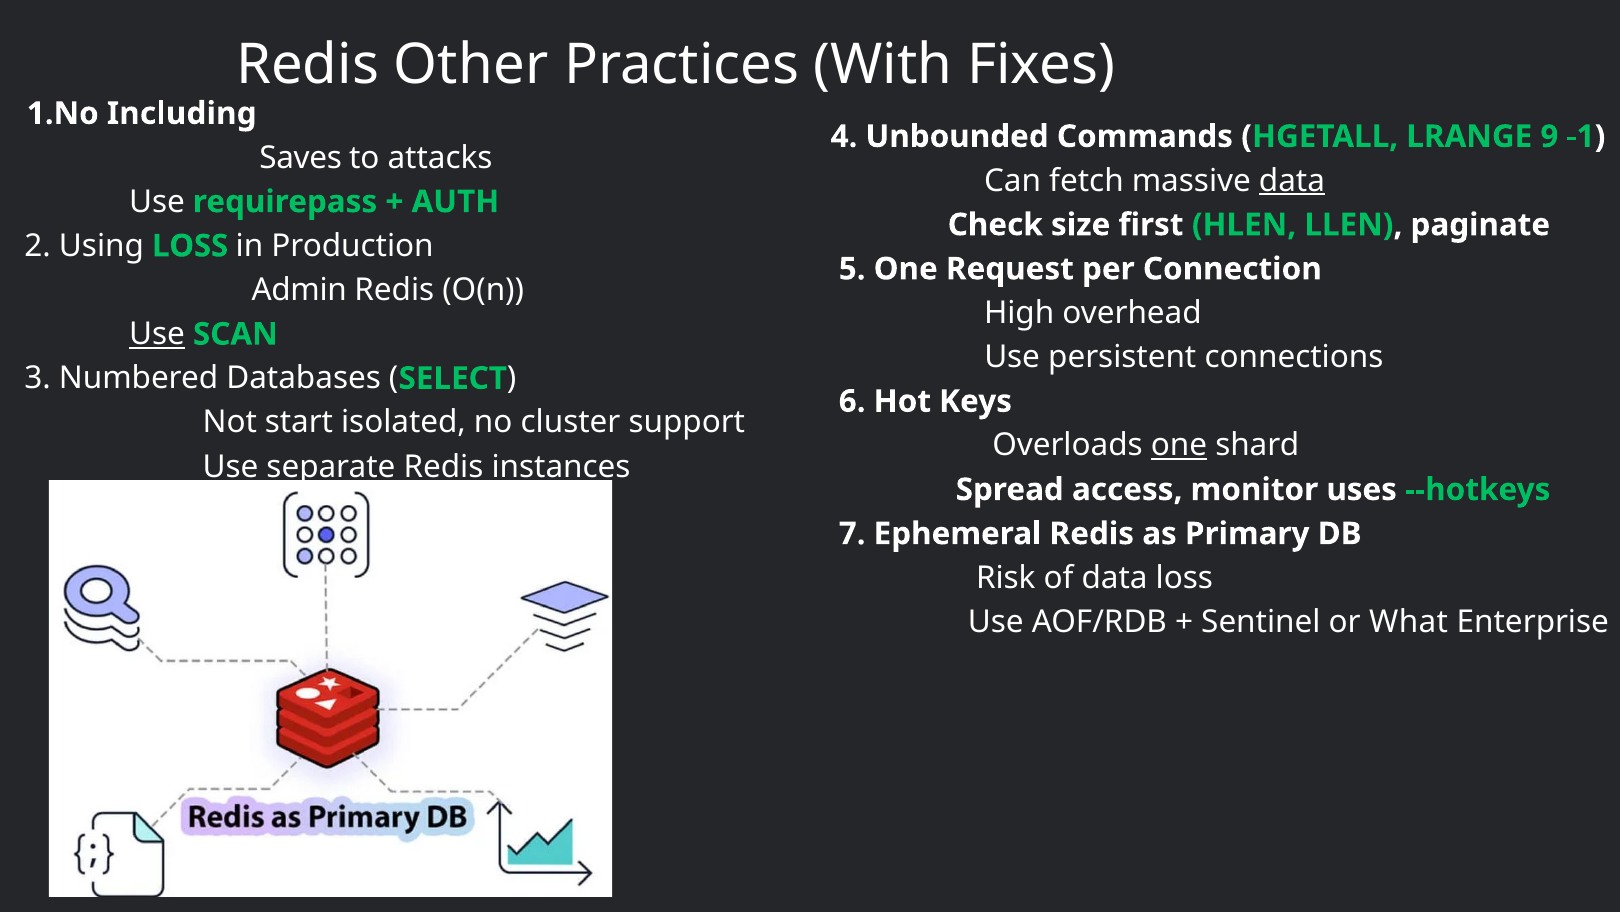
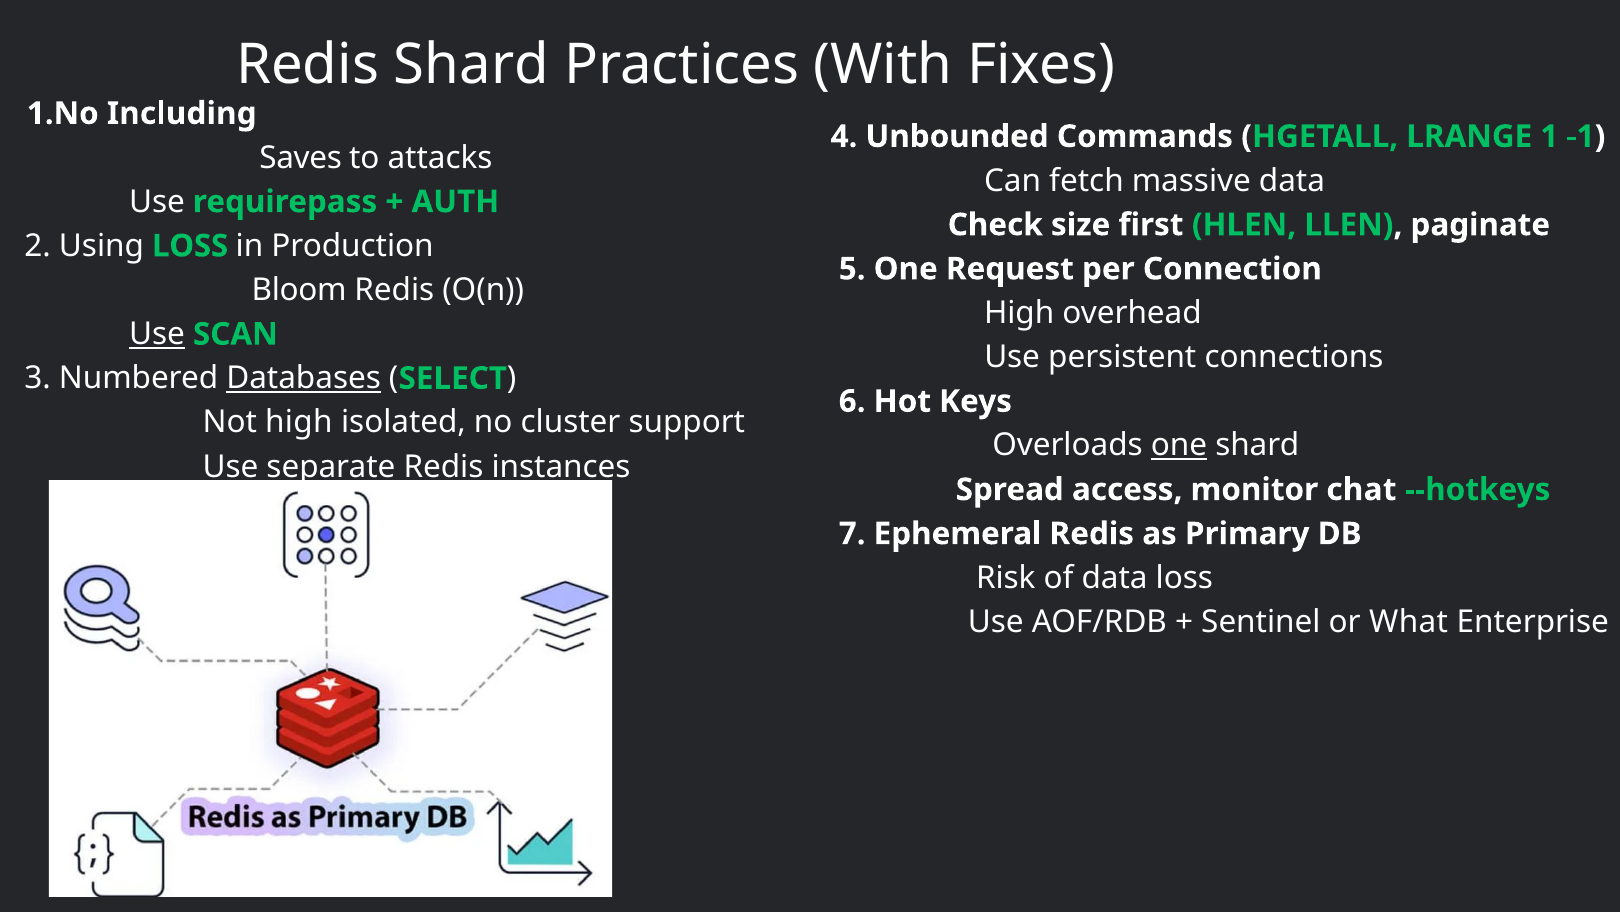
Redis Other: Other -> Shard
9: 9 -> 1
data at (1292, 181) underline: present -> none
Admin: Admin -> Bloom
Databases underline: none -> present
Not start: start -> high
uses: uses -> chat
